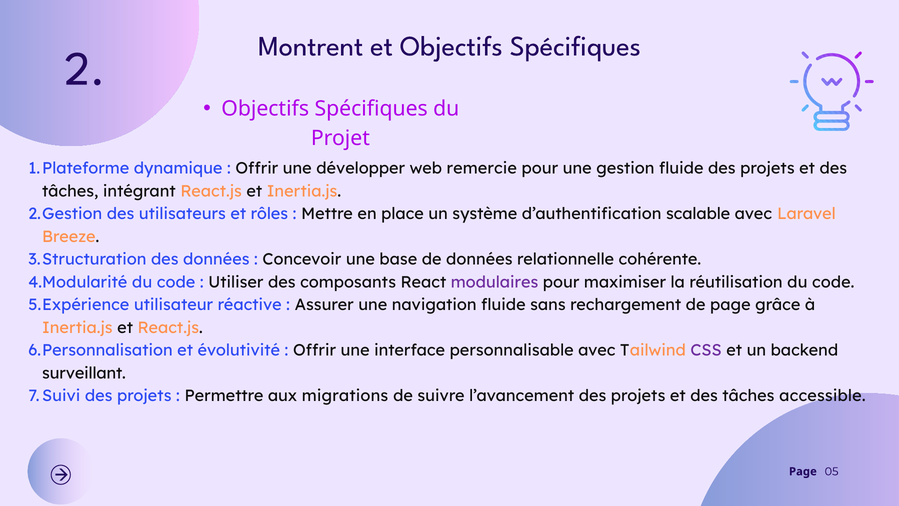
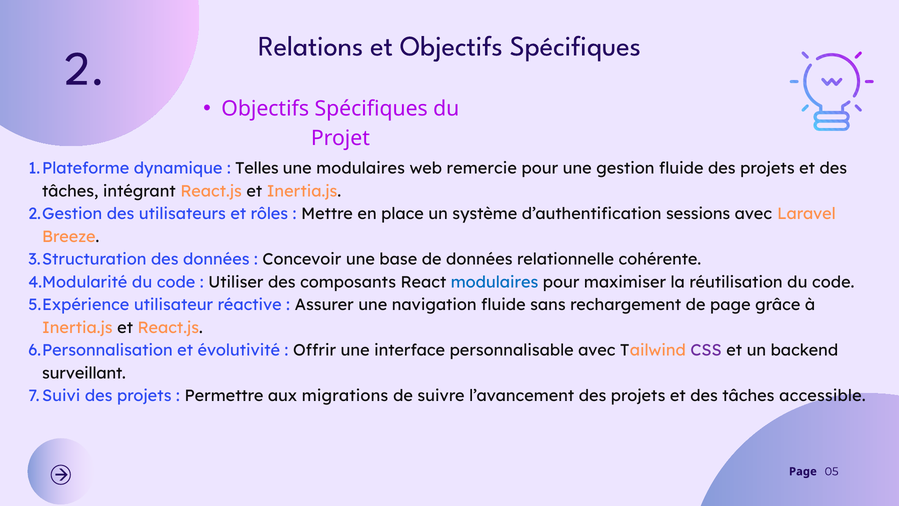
Montrent: Montrent -> Relations
Offrir at (257, 168): Offrir -> Telles
une développer: développer -> modulaires
scalable: scalable -> sessions
modulaires at (495, 282) colour: purple -> blue
